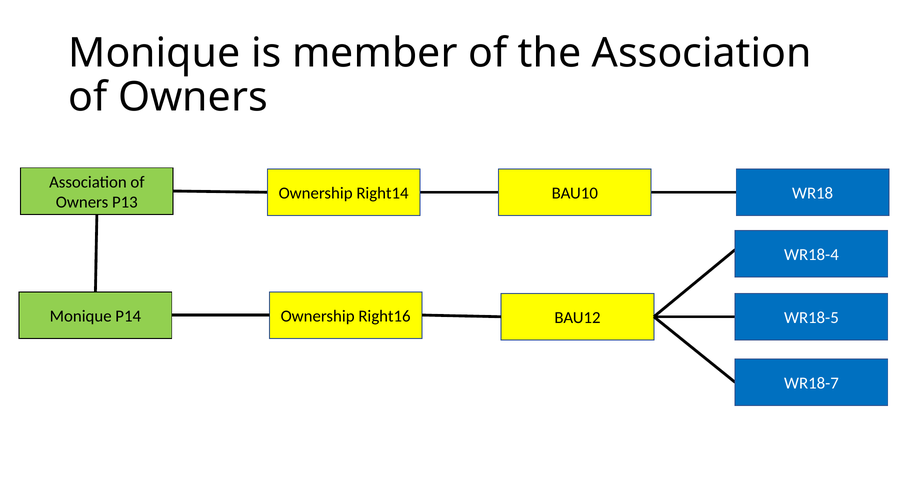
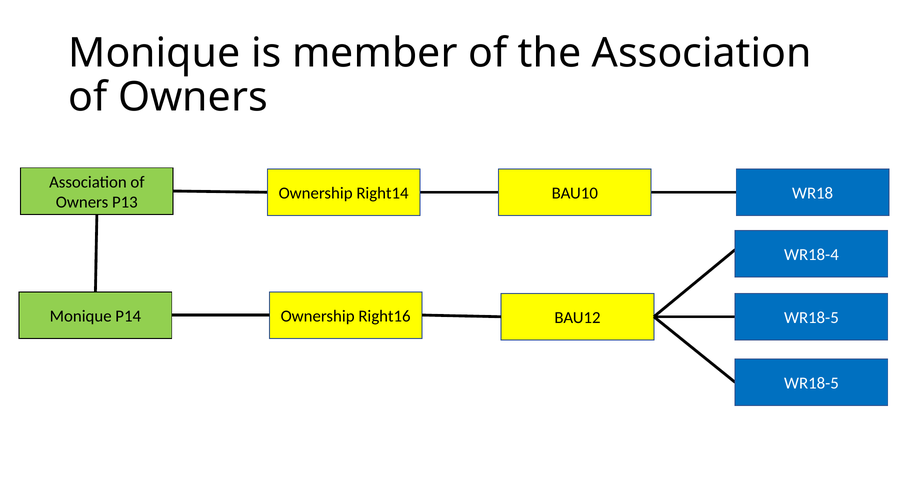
WR18-7 at (811, 384): WR18-7 -> WR18-5
